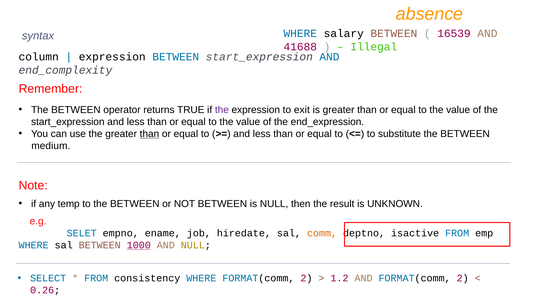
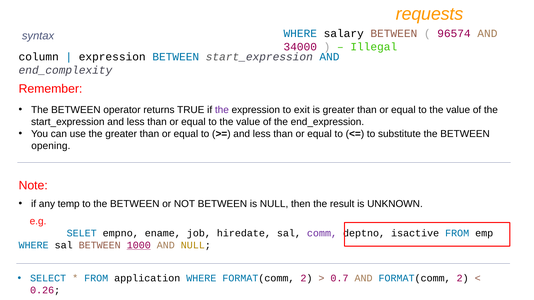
absence: absence -> requests
16539: 16539 -> 96574
41688: 41688 -> 34000
than at (149, 134) underline: present -> none
medium: medium -> opening
comm colour: orange -> purple
consistency: consistency -> application
1.2: 1.2 -> 0.7
